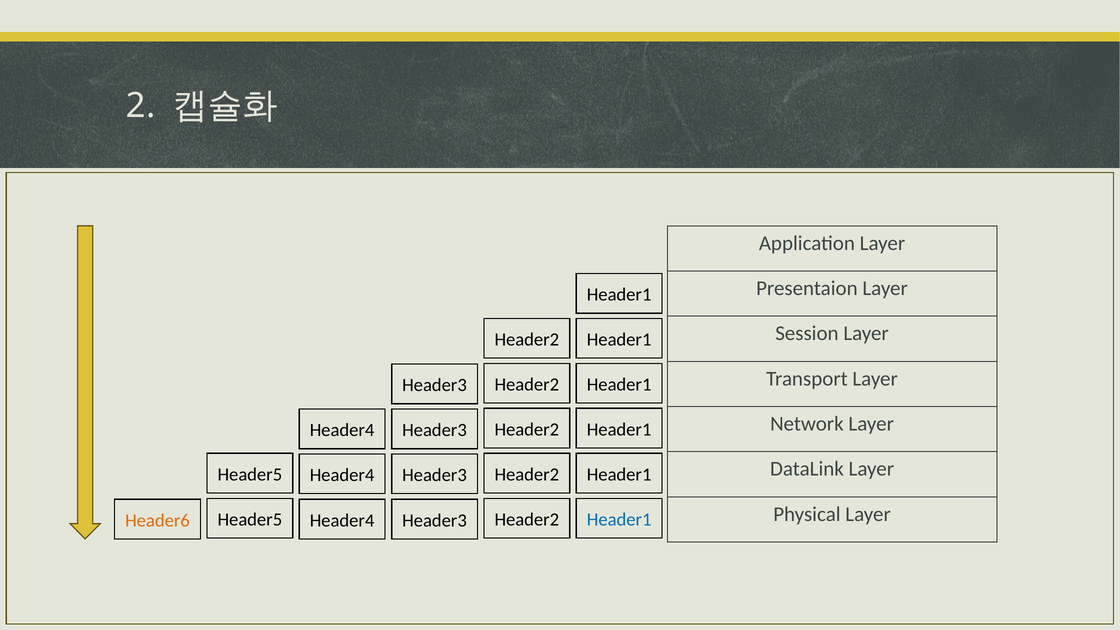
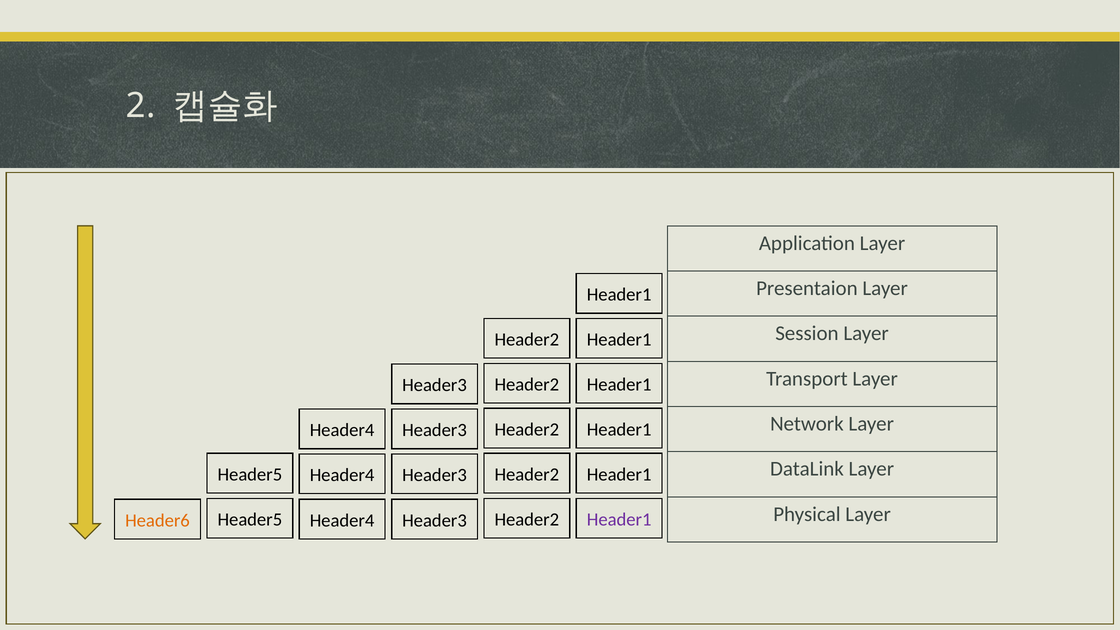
Header1 at (619, 520) colour: blue -> purple
